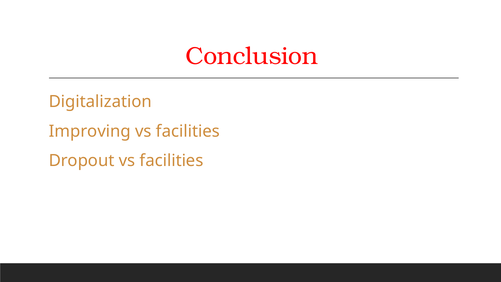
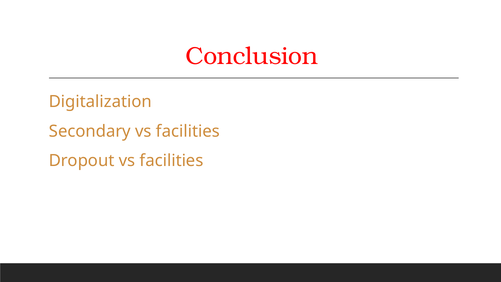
Improving: Improving -> Secondary
